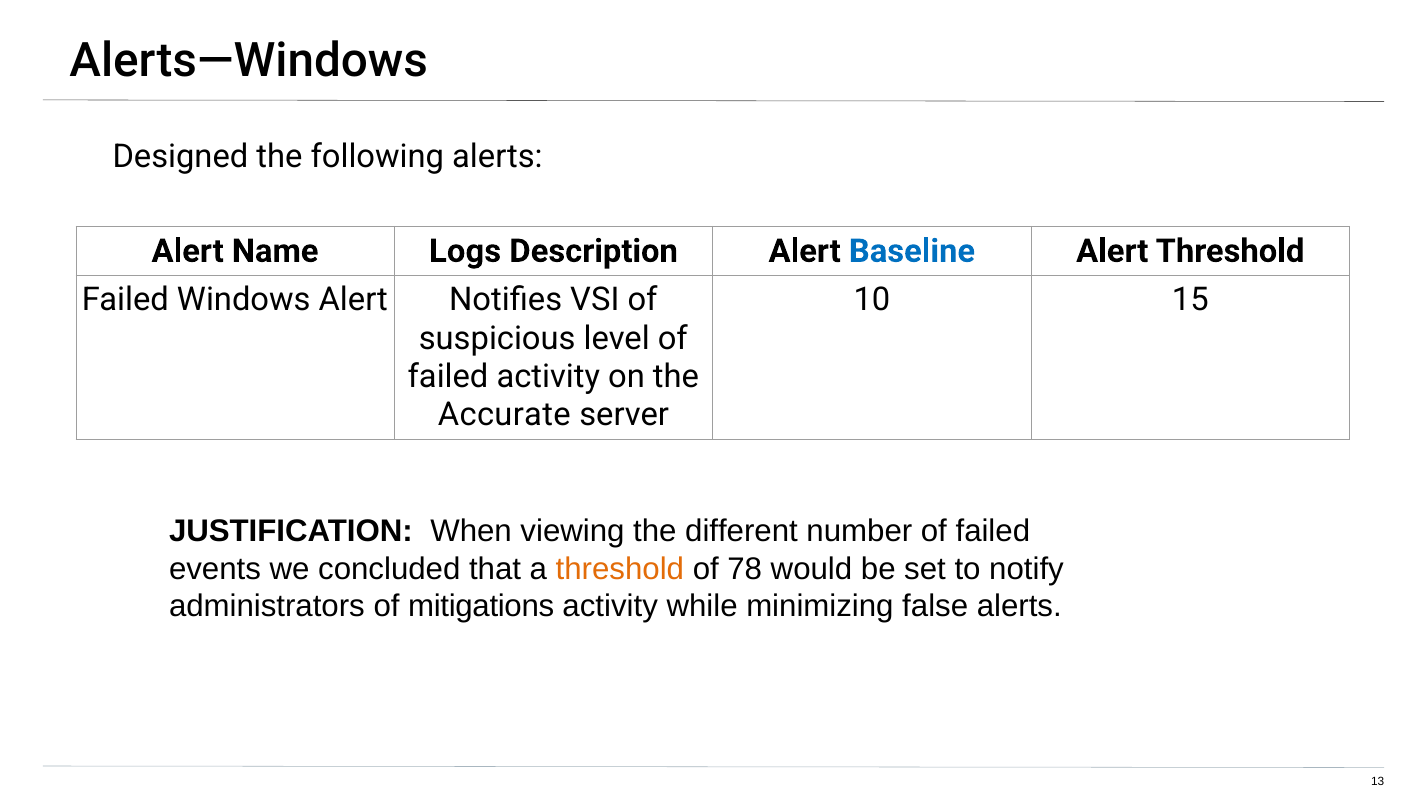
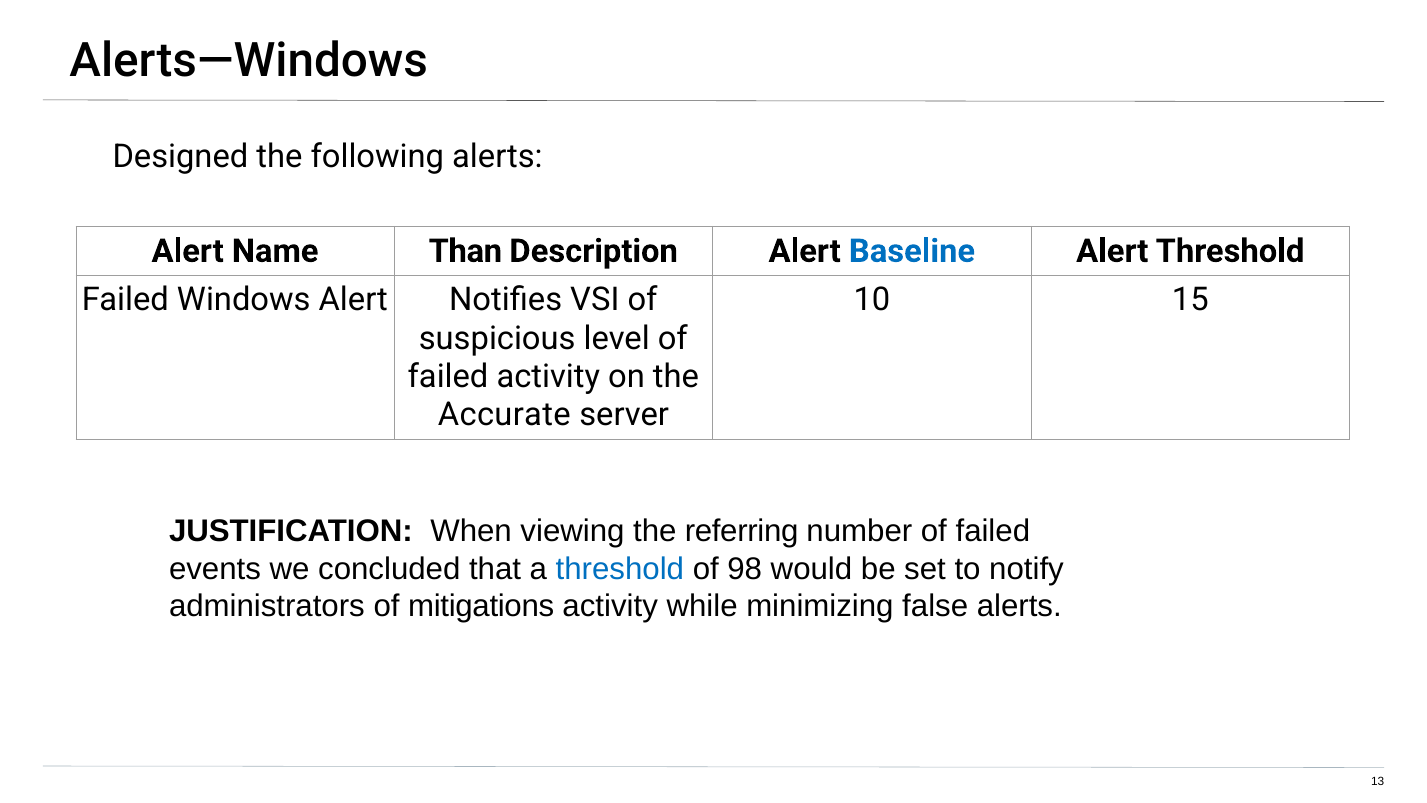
Logs: Logs -> Than
different: different -> referring
threshold at (620, 569) colour: orange -> blue
78: 78 -> 98
